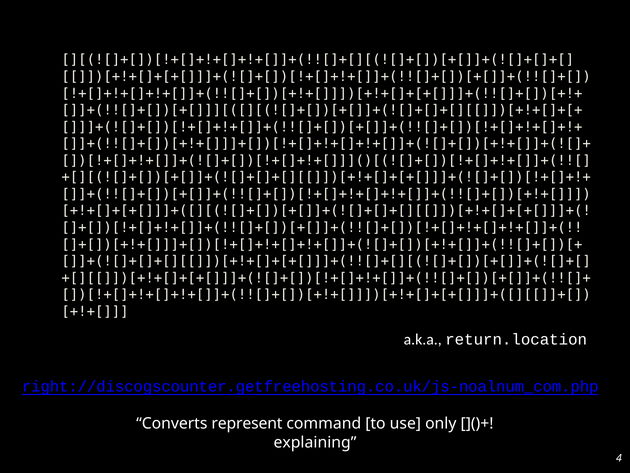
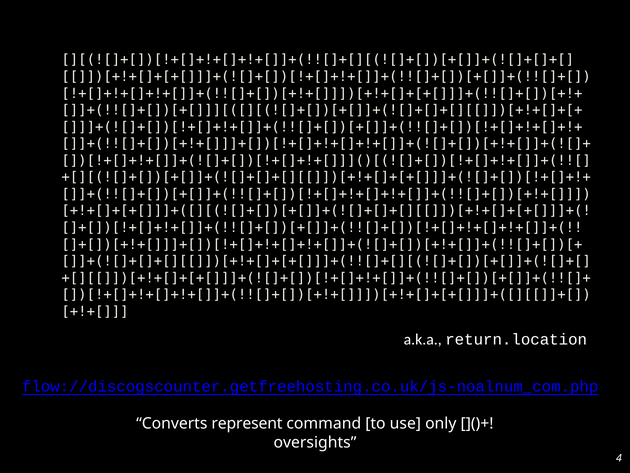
right://discogscounter.getfreehosting.co.uk/js-noalnum_com.php: right://discogscounter.getfreehosting.co.uk/js-noalnum_com.php -> flow://discogscounter.getfreehosting.co.uk/js-noalnum_com.php
explaining: explaining -> oversights
